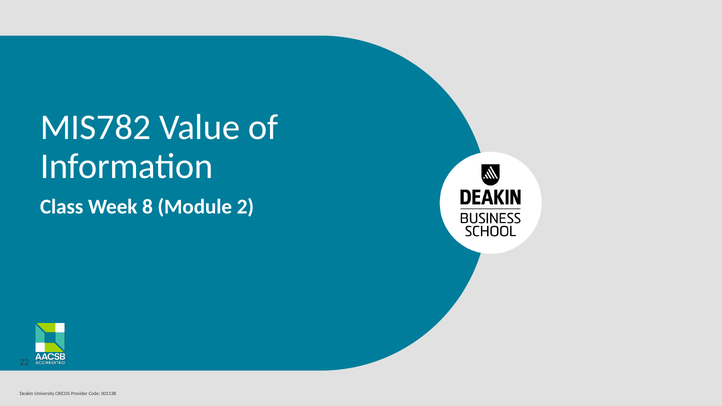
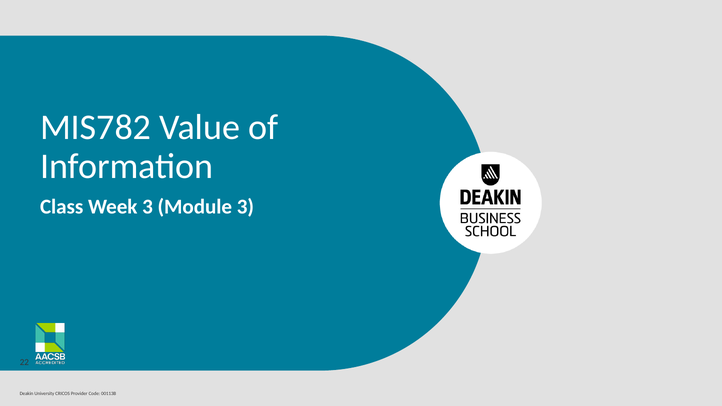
Week 8: 8 -> 3
Module 2: 2 -> 3
